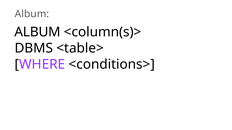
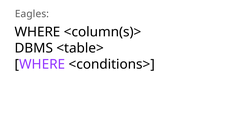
Album at (32, 14): Album -> Eagles
ALBUM at (38, 32): ALBUM -> WHERE
